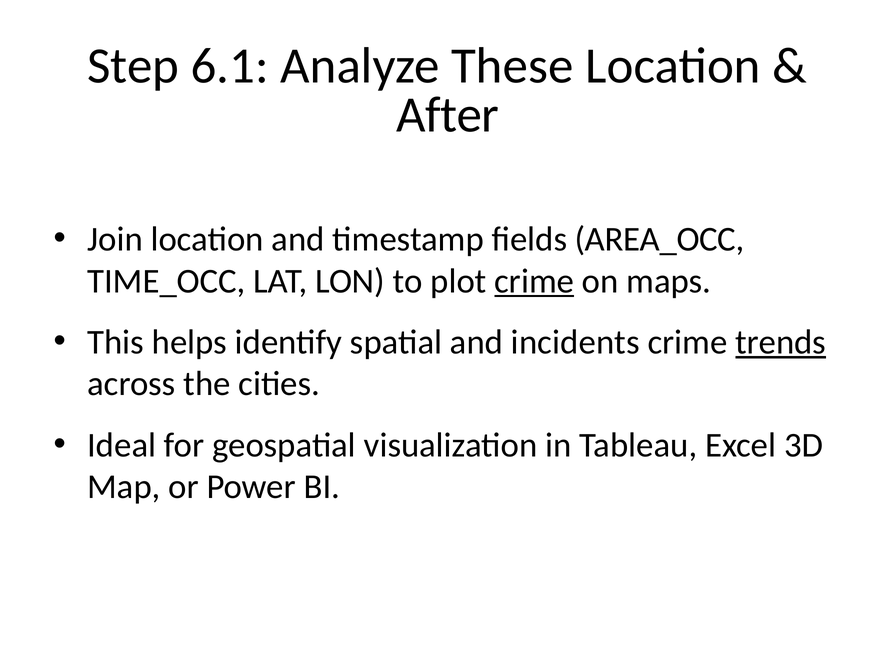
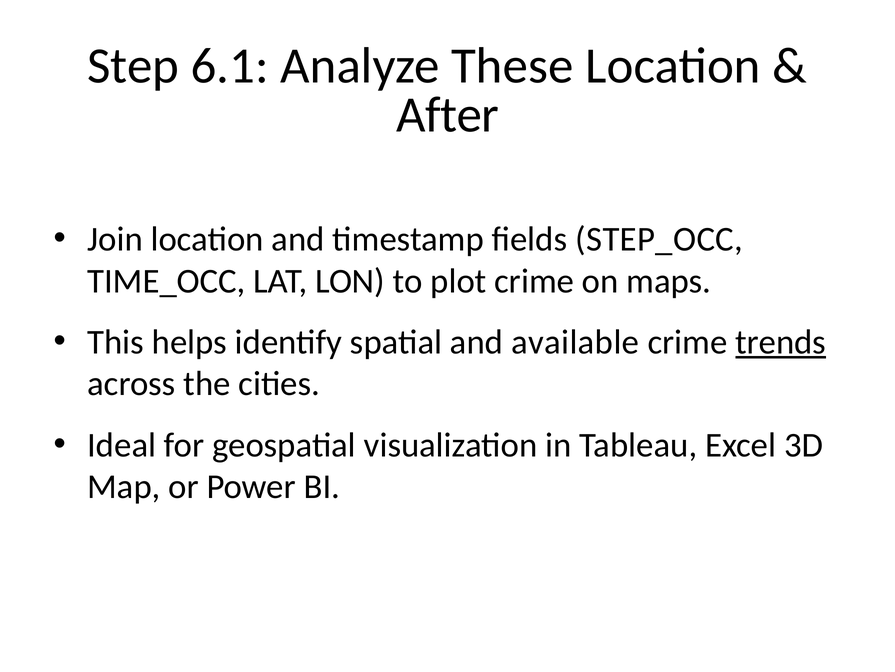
AREA_OCC: AREA_OCC -> STEP_OCC
crime at (534, 281) underline: present -> none
incidents: incidents -> available
